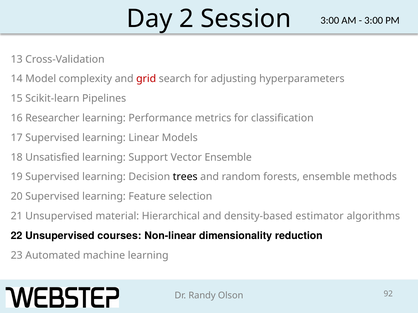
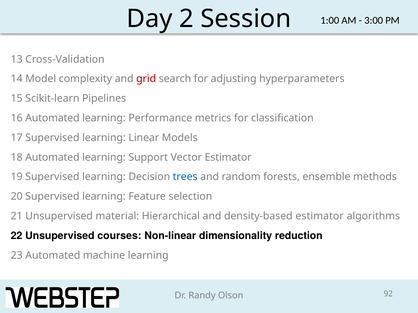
Session 3:00: 3:00 -> 1:00
16 Researcher: Researcher -> Automated
18 Unsatisfied: Unsatisfied -> Automated
Vector Ensemble: Ensemble -> Estimator
trees colour: black -> blue
